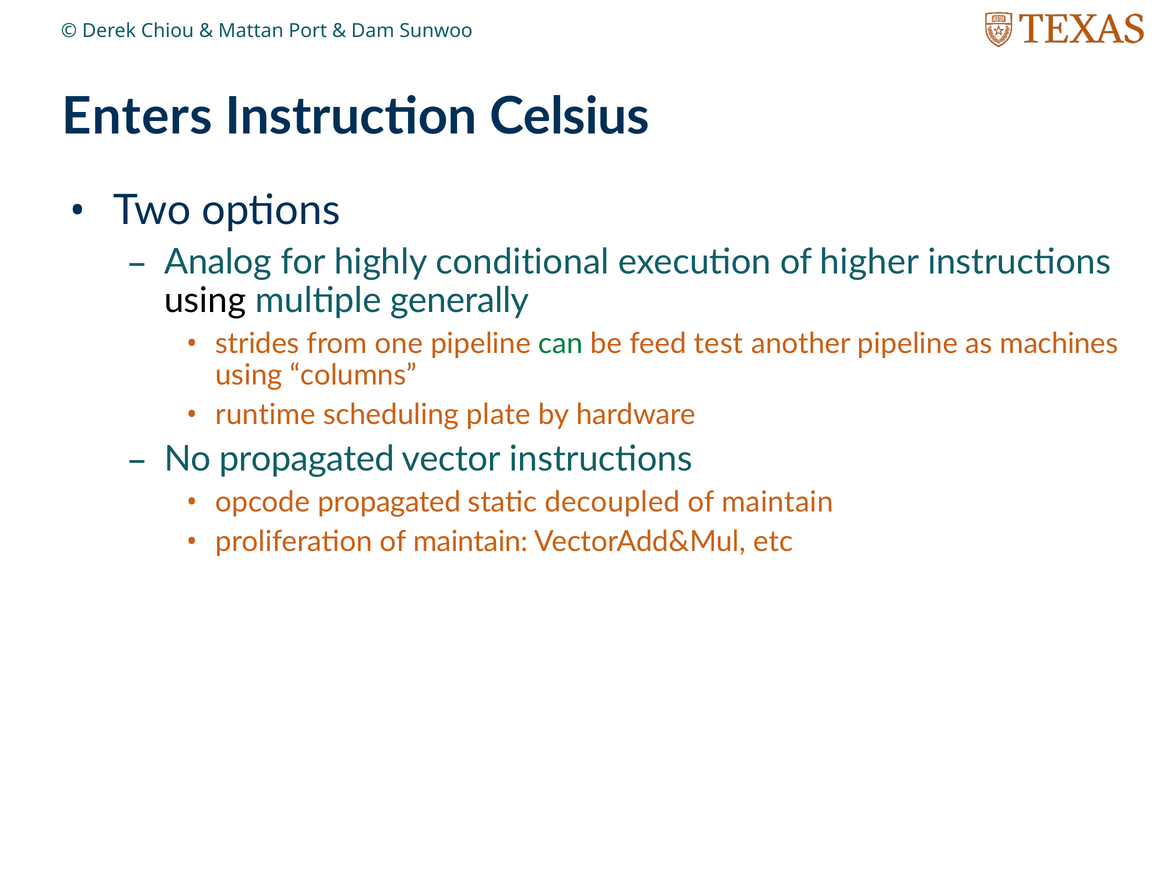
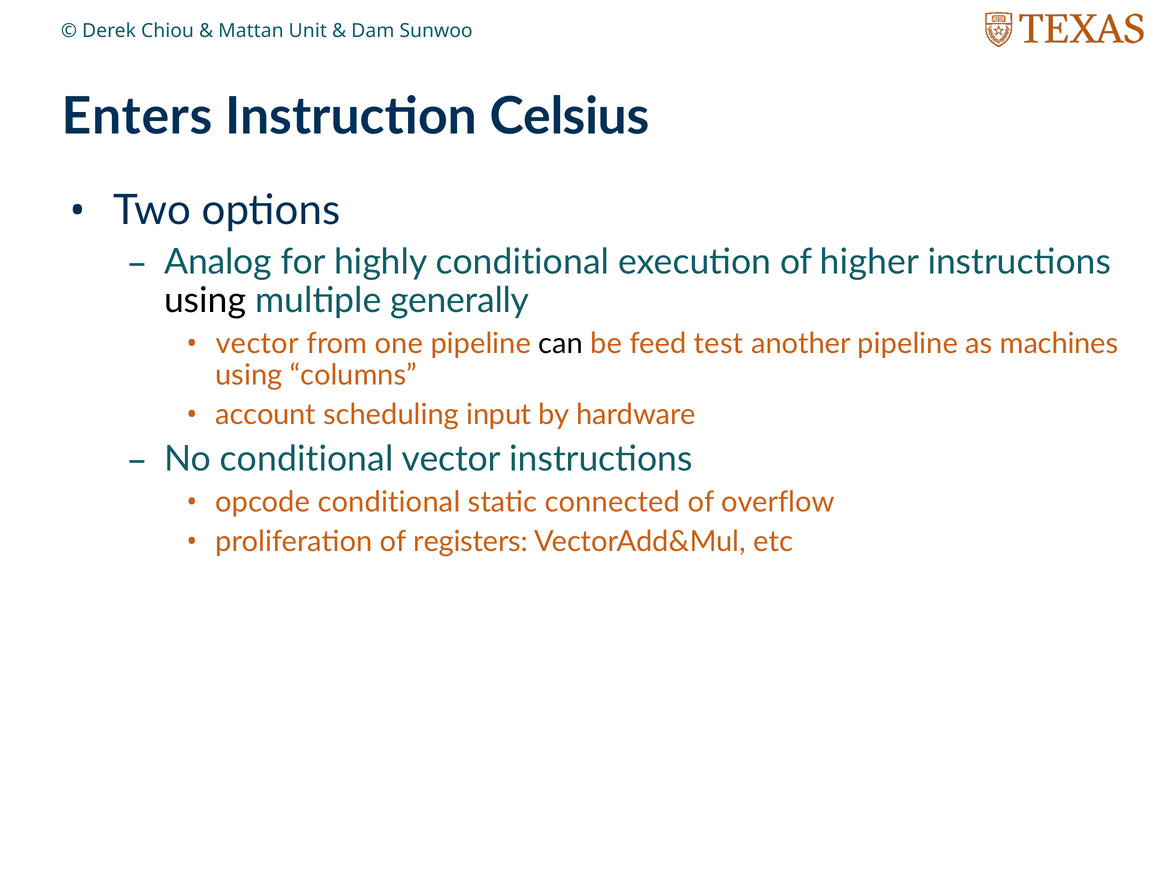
Port: Port -> Unit
strides at (257, 344): strides -> vector
can colour: green -> black
runtime: runtime -> account
plate: plate -> input
No propagated: propagated -> conditional
opcode propagated: propagated -> conditional
decoupled: decoupled -> connected
maintain at (778, 503): maintain -> overflow
proliferation of maintain: maintain -> registers
